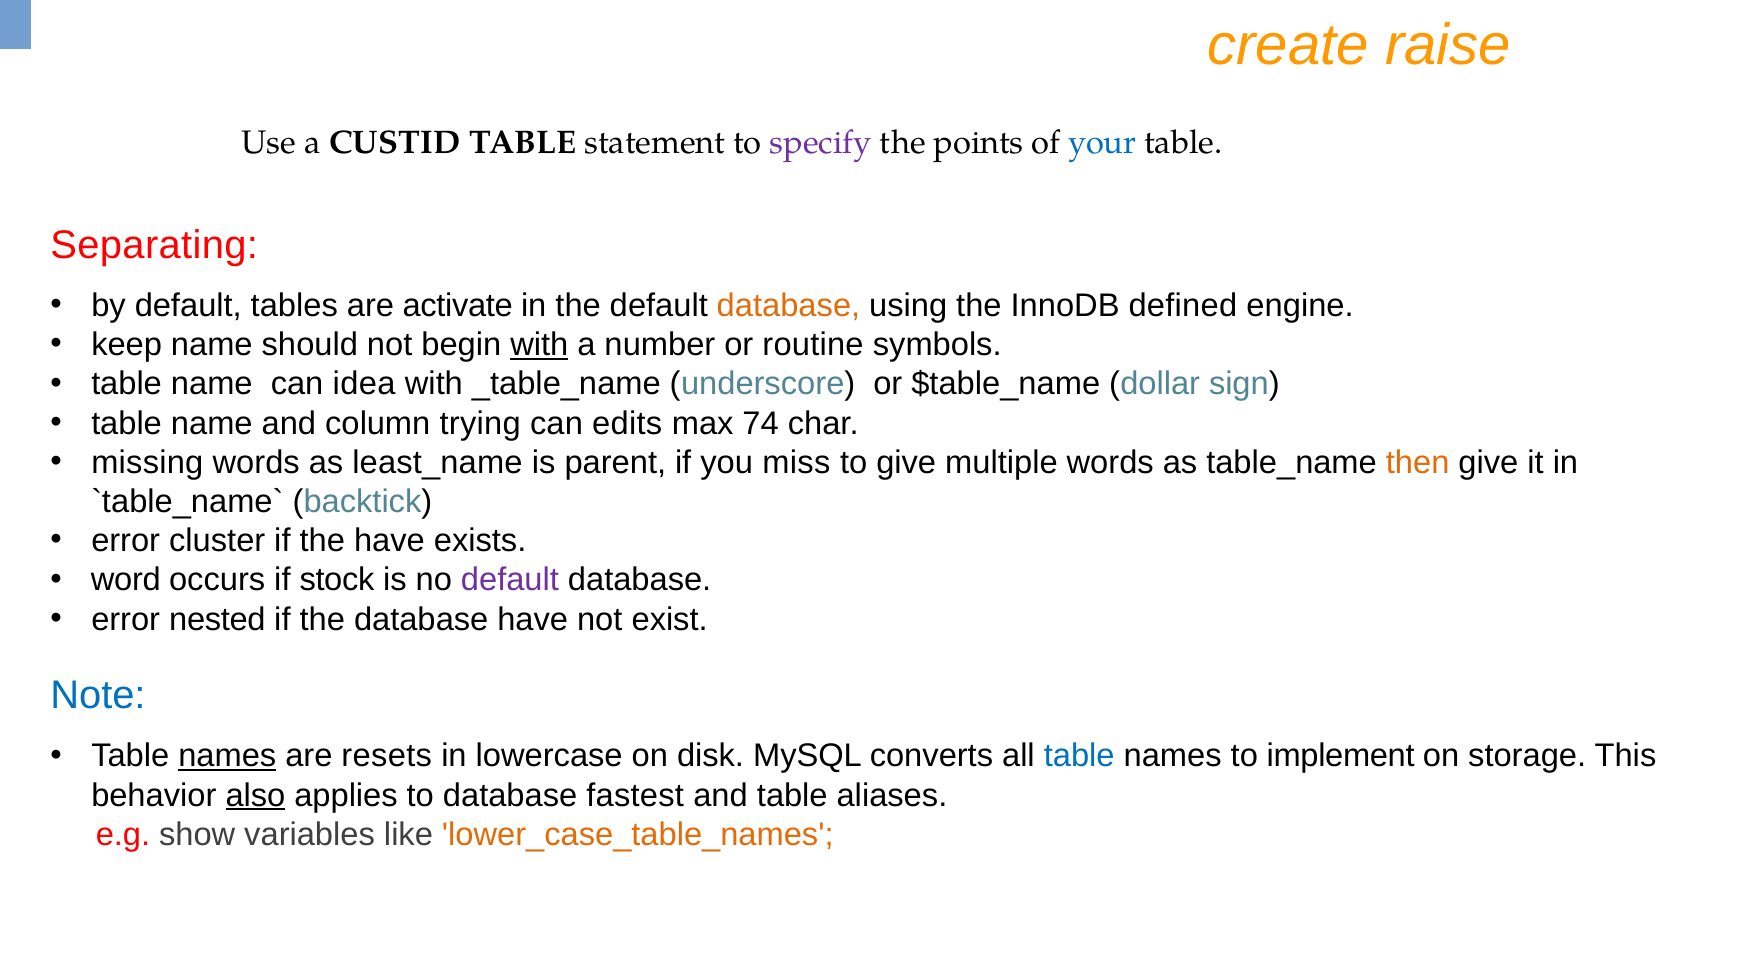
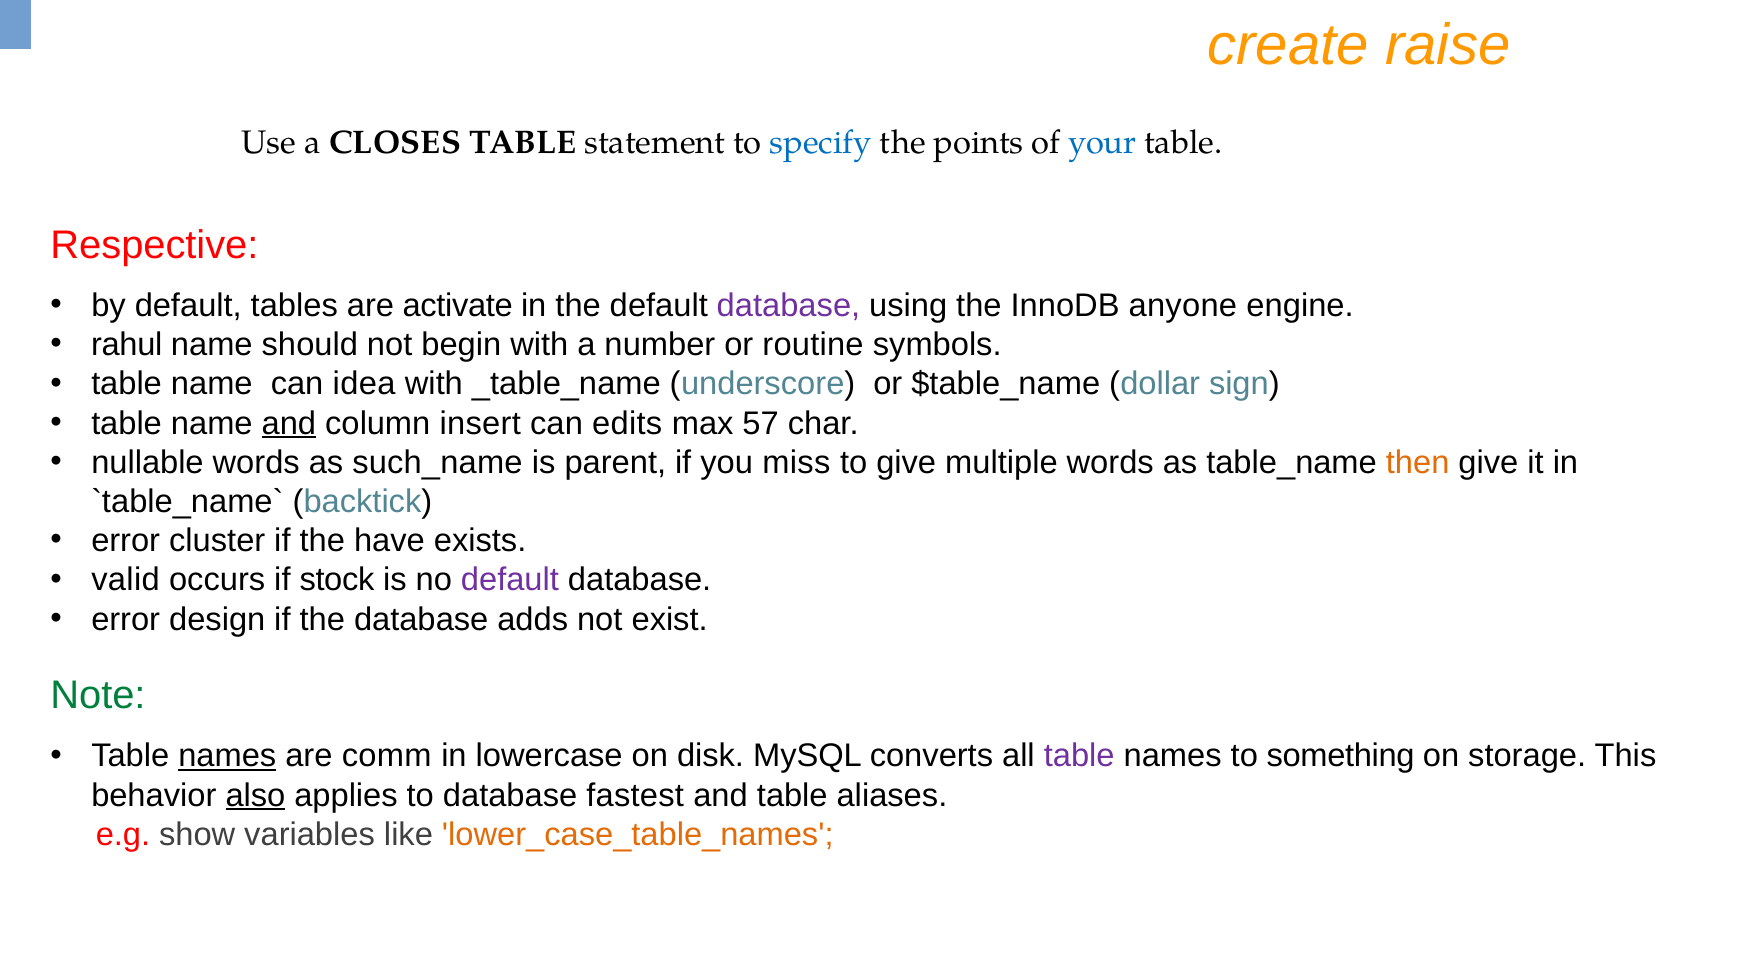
CUSTID: CUSTID -> CLOSES
specify colour: purple -> blue
Separating: Separating -> Respective
database at (788, 306) colour: orange -> purple
defined: defined -> anyone
keep: keep -> rahul
with at (539, 345) underline: present -> none
and at (289, 423) underline: none -> present
trying: trying -> insert
74: 74 -> 57
missing: missing -> nullable
least_name: least_name -> such_name
word: word -> valid
nested: nested -> design
database have: have -> adds
Note colour: blue -> green
resets: resets -> comm
table at (1079, 756) colour: blue -> purple
implement: implement -> something
